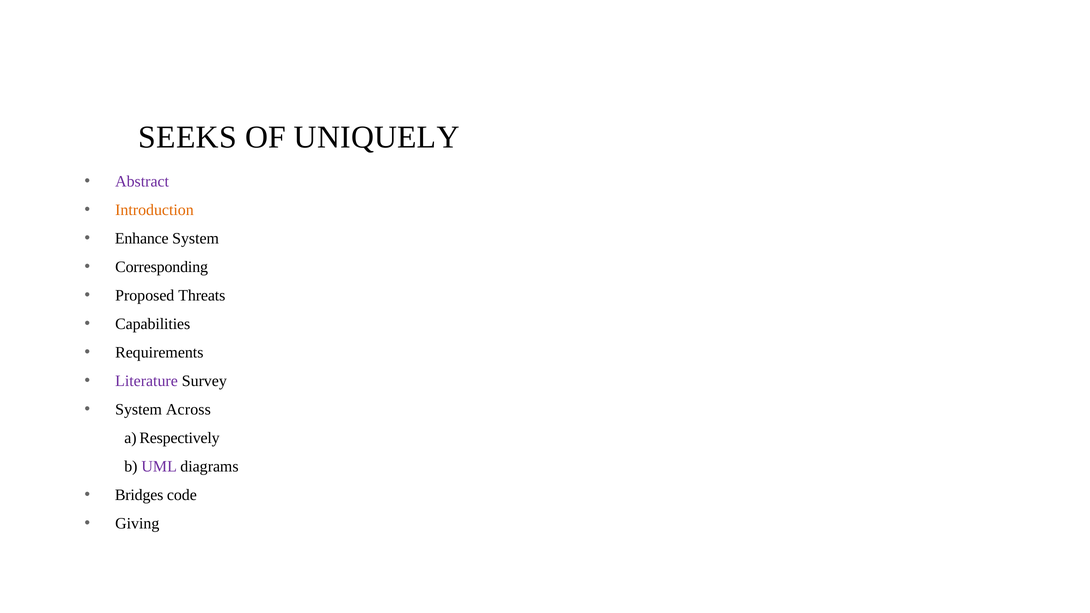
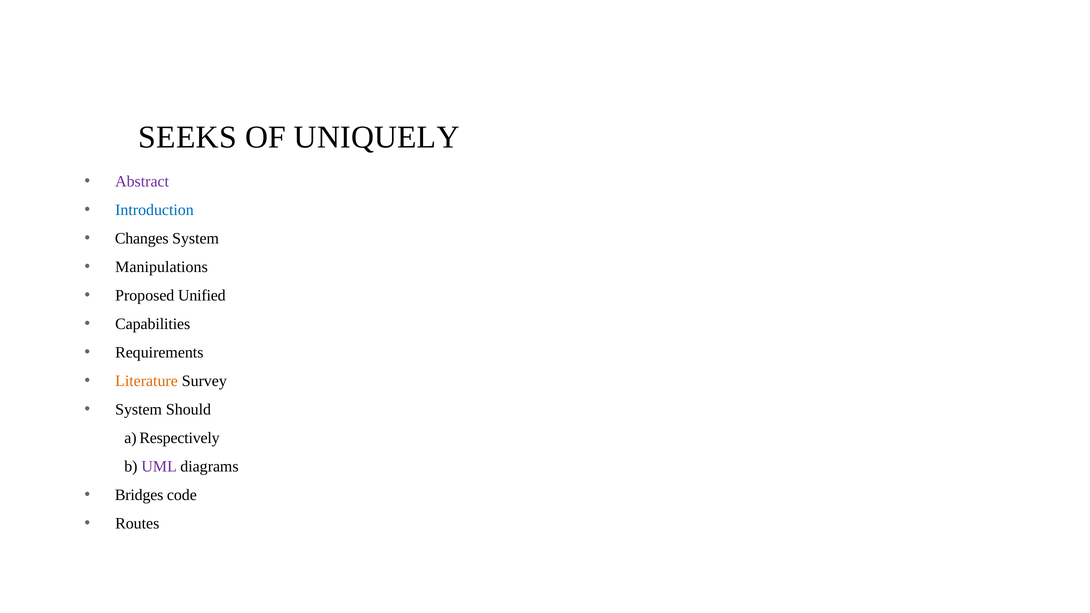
Introduction colour: orange -> blue
Enhance: Enhance -> Changes
Corresponding: Corresponding -> Manipulations
Threats: Threats -> Unified
Literature colour: purple -> orange
Across: Across -> Should
Giving: Giving -> Routes
